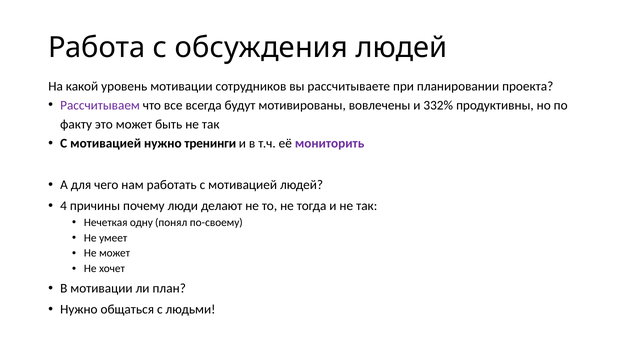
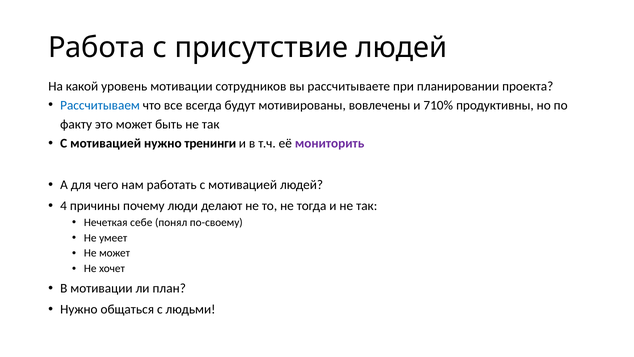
обсуждения: обсуждения -> присутствие
Рассчитываем colour: purple -> blue
332%: 332% -> 710%
одну: одну -> себе
